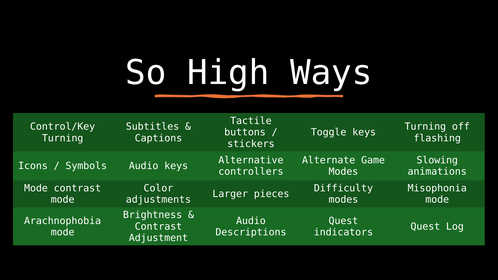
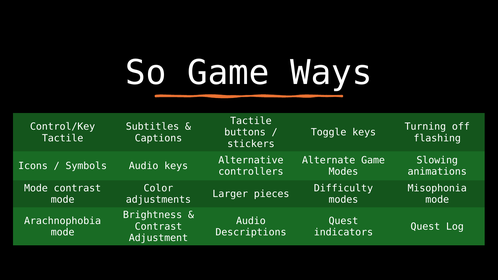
So High: High -> Game
Turning at (63, 138): Turning -> Tactile
